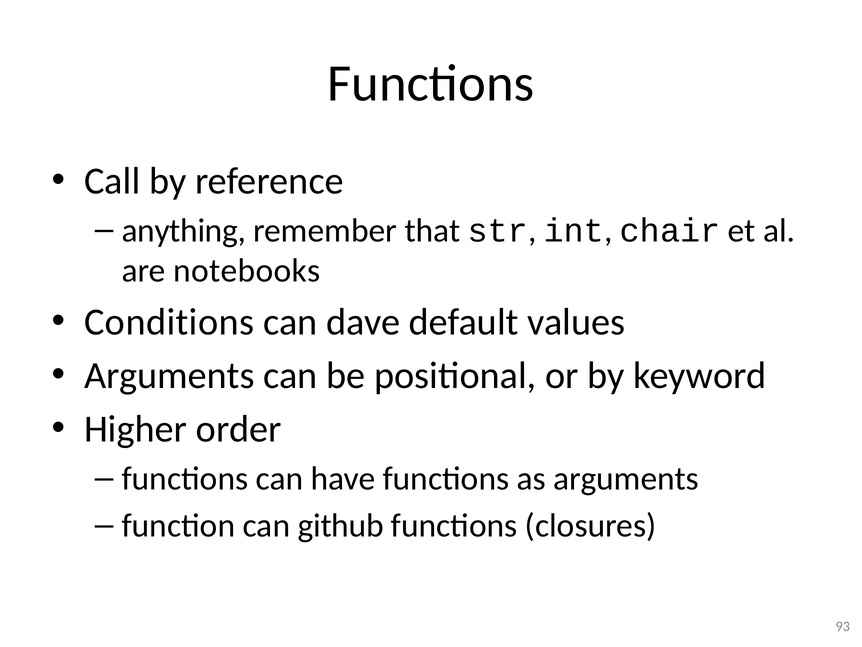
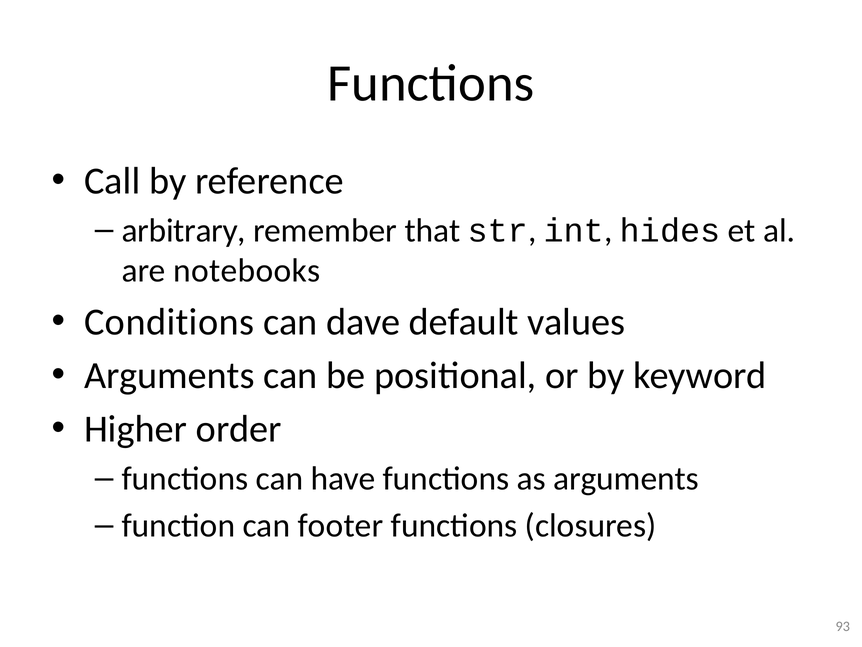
anything: anything -> arbitrary
chair: chair -> hides
github: github -> footer
